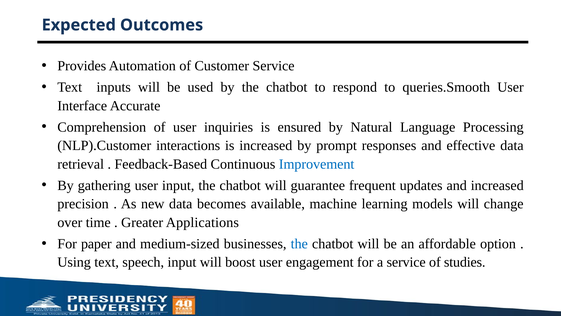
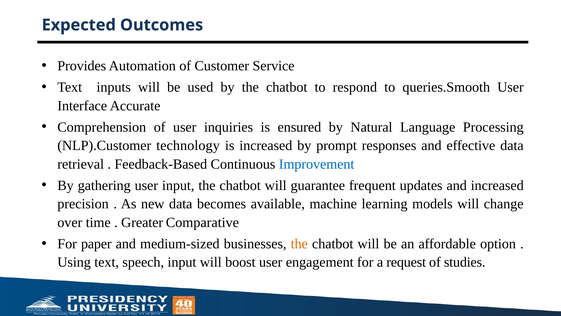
interactions: interactions -> technology
Applications: Applications -> Comparative
the at (299, 243) colour: blue -> orange
a service: service -> request
